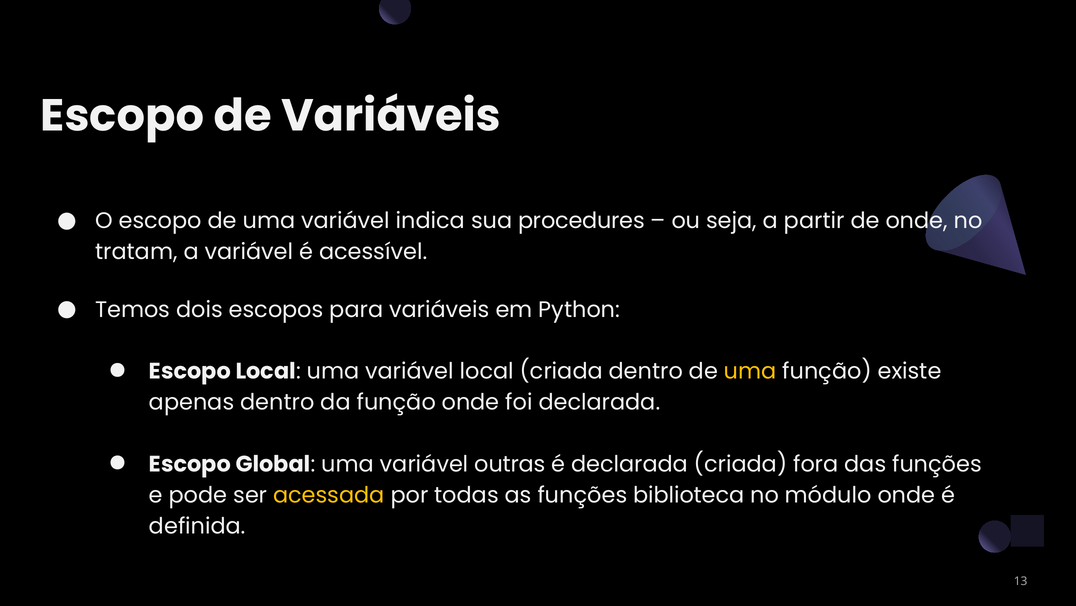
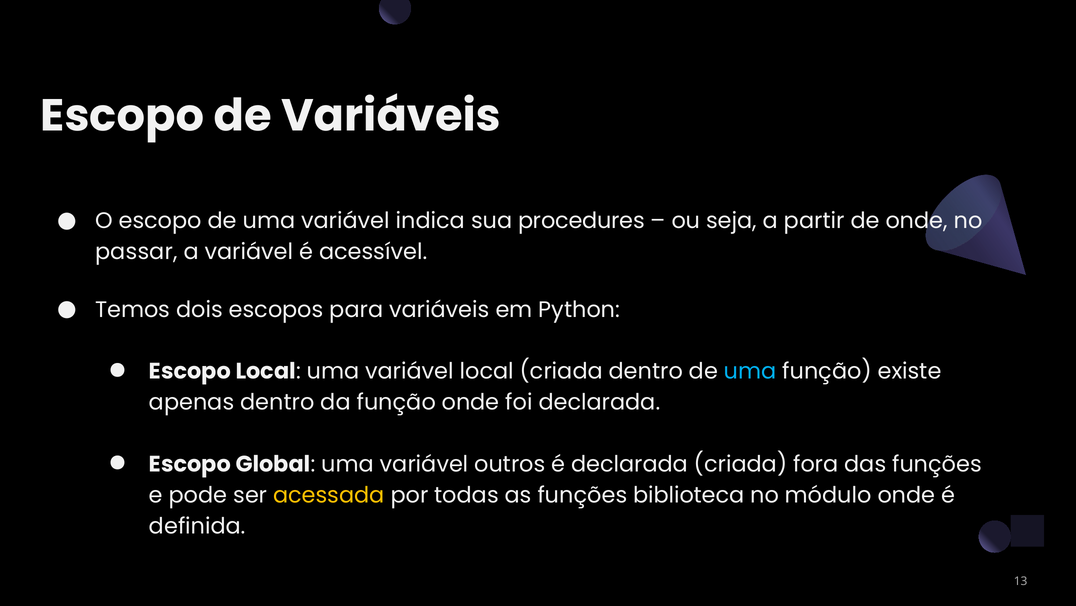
tratam: tratam -> passar
uma at (750, 371) colour: yellow -> light blue
outras: outras -> outros
